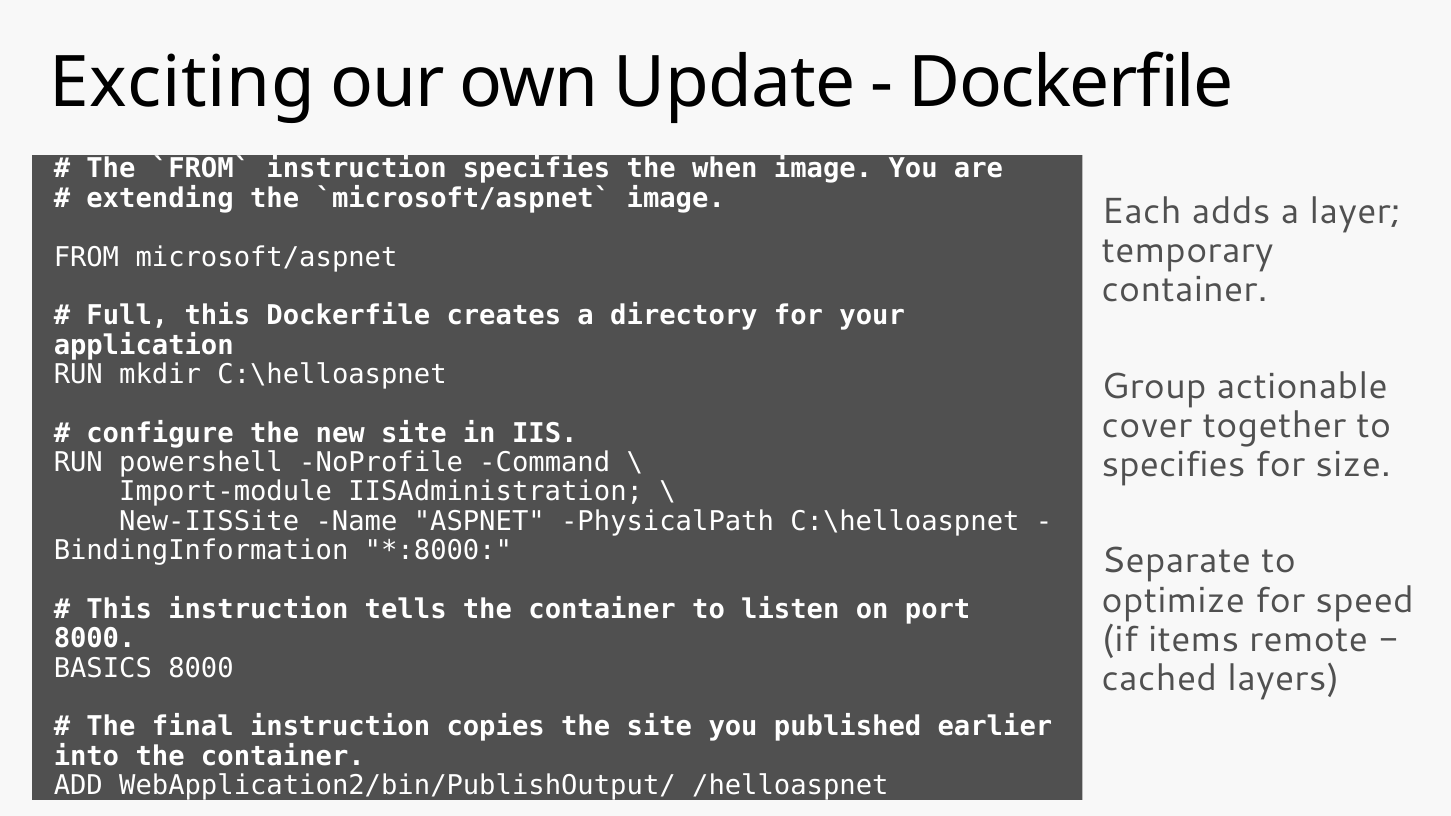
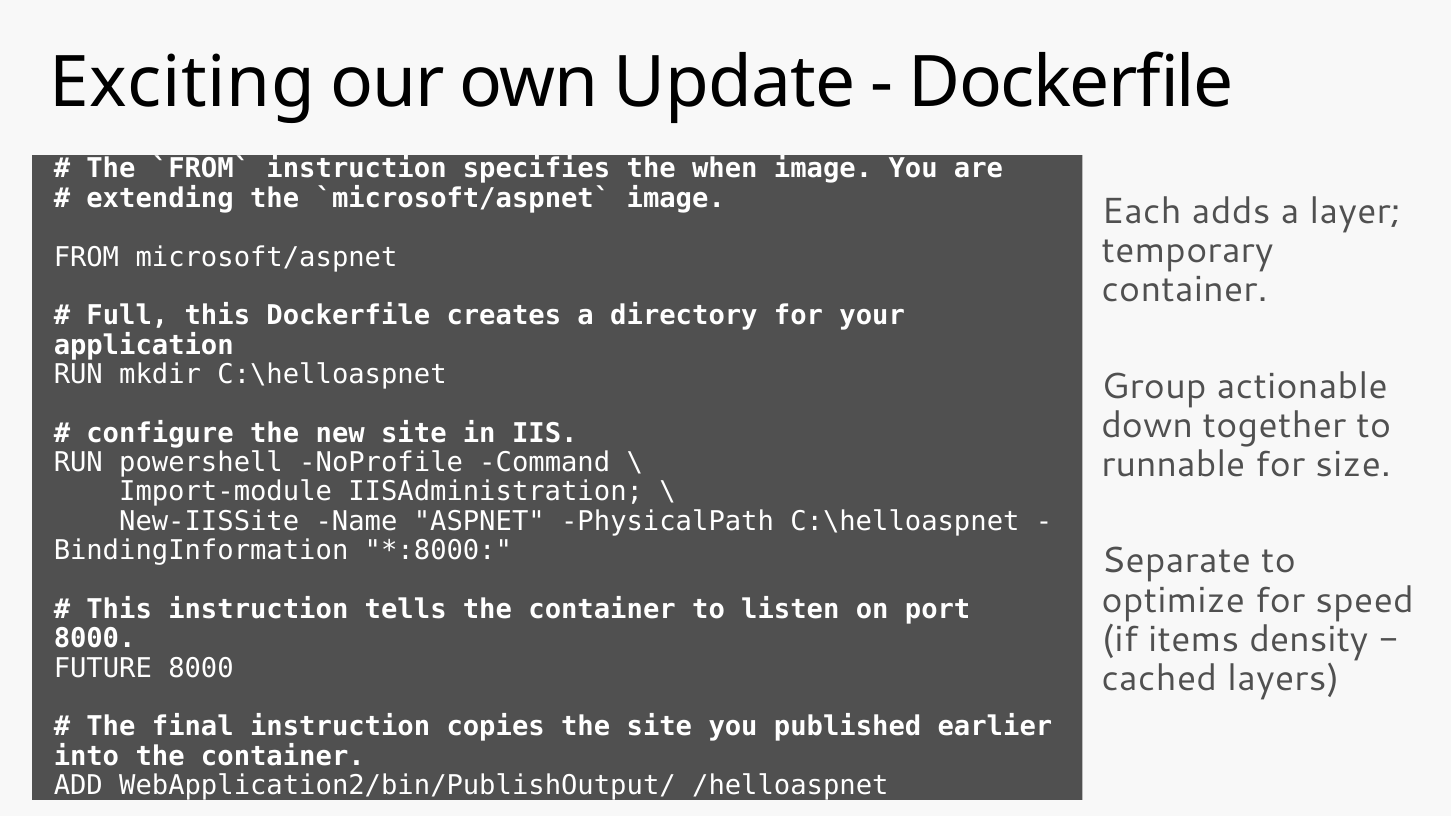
cover: cover -> down
specifies at (1173, 465): specifies -> runnable
remote: remote -> density
BASICS: BASICS -> FUTURE
